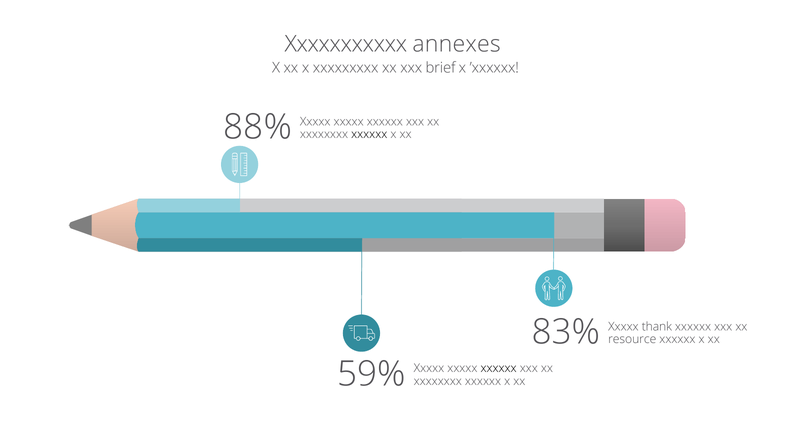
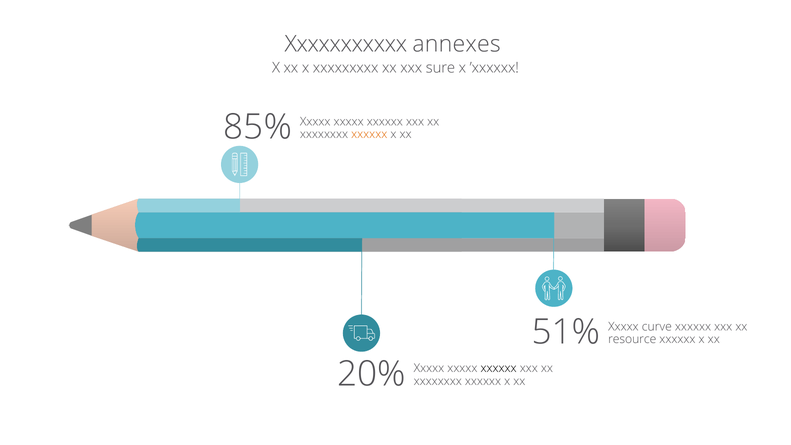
brief: brief -> sure
88%: 88% -> 85%
xxxxxx at (369, 134) colour: black -> orange
83%: 83% -> 51%
thank: thank -> curve
59%: 59% -> 20%
